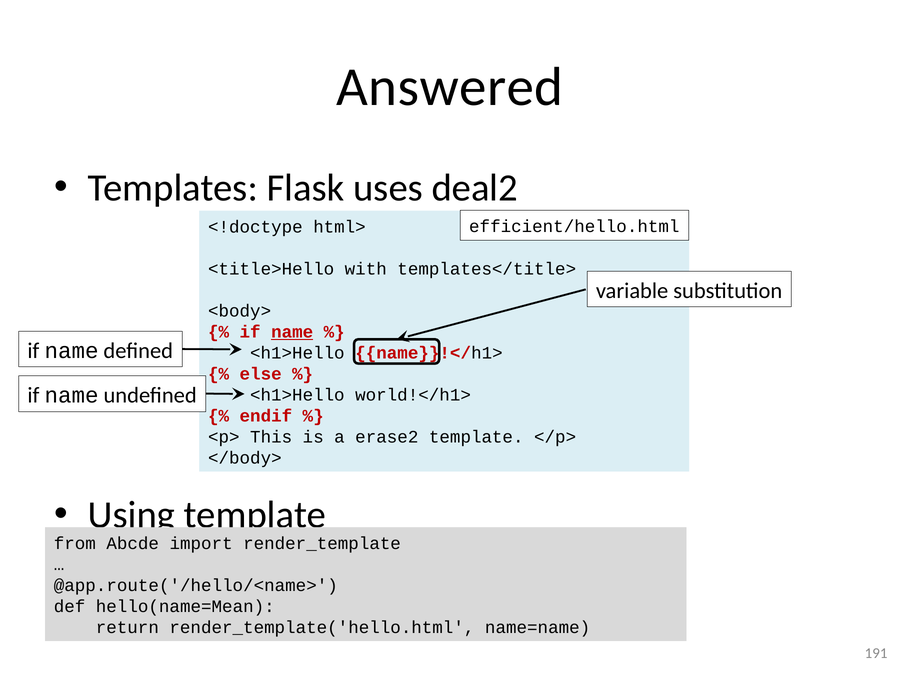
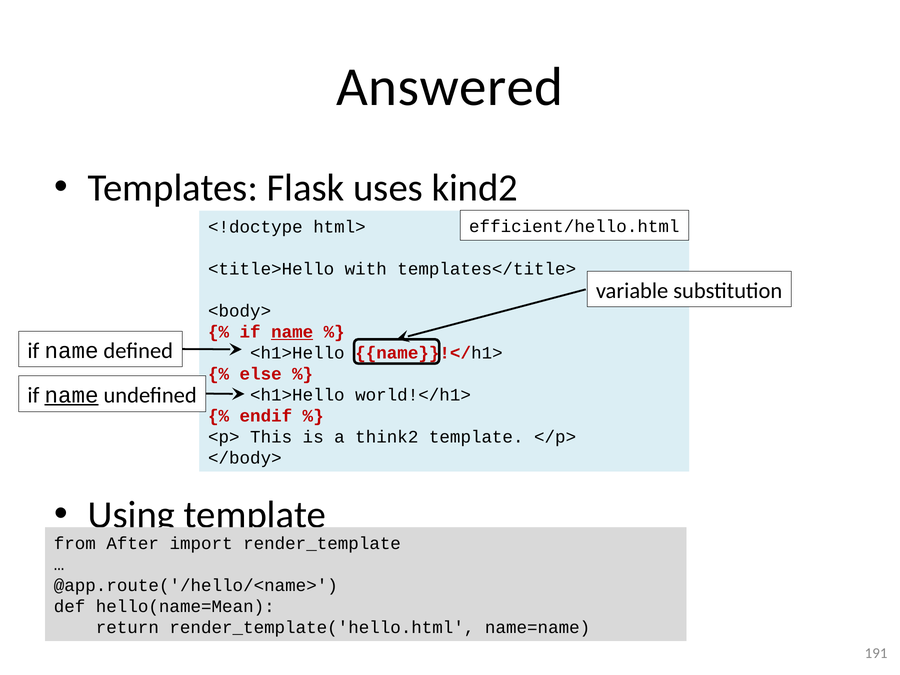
deal2: deal2 -> kind2
name at (72, 395) underline: none -> present
erase2: erase2 -> think2
Abcde: Abcde -> After
